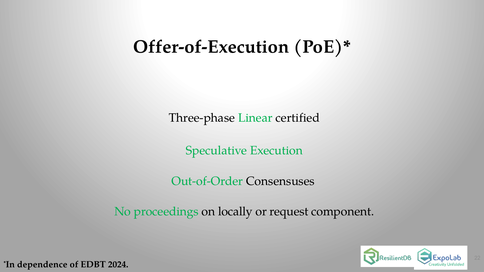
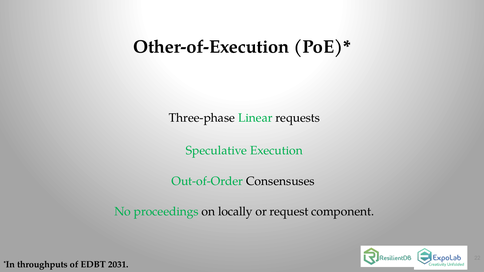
Offer-of-Execution: Offer-of-Execution -> Other-of-Execution
certified: certified -> requests
dependence: dependence -> throughputs
2024: 2024 -> 2031
